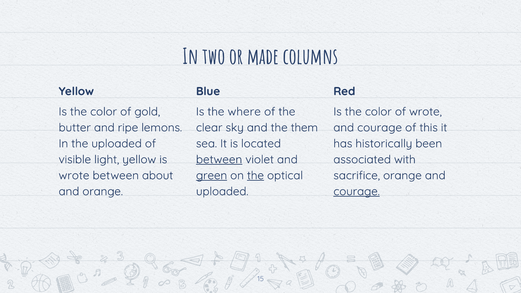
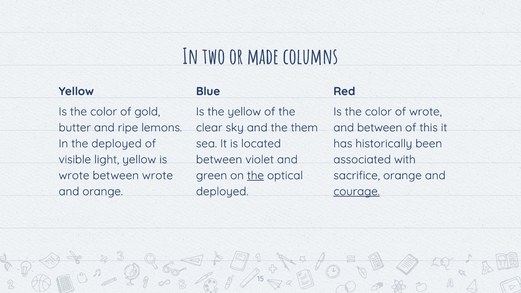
the where: where -> yellow
courage at (380, 128): courage -> between
the uploaded: uploaded -> deployed
between at (219, 160) underline: present -> none
between about: about -> wrote
green underline: present -> none
uploaded at (222, 191): uploaded -> deployed
